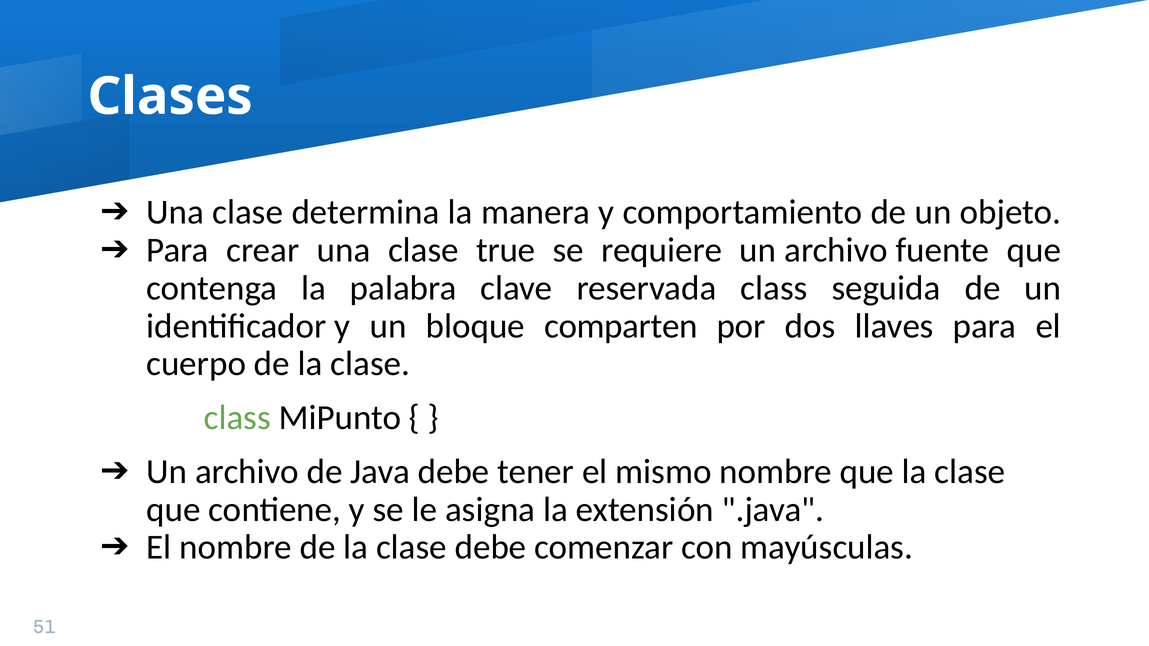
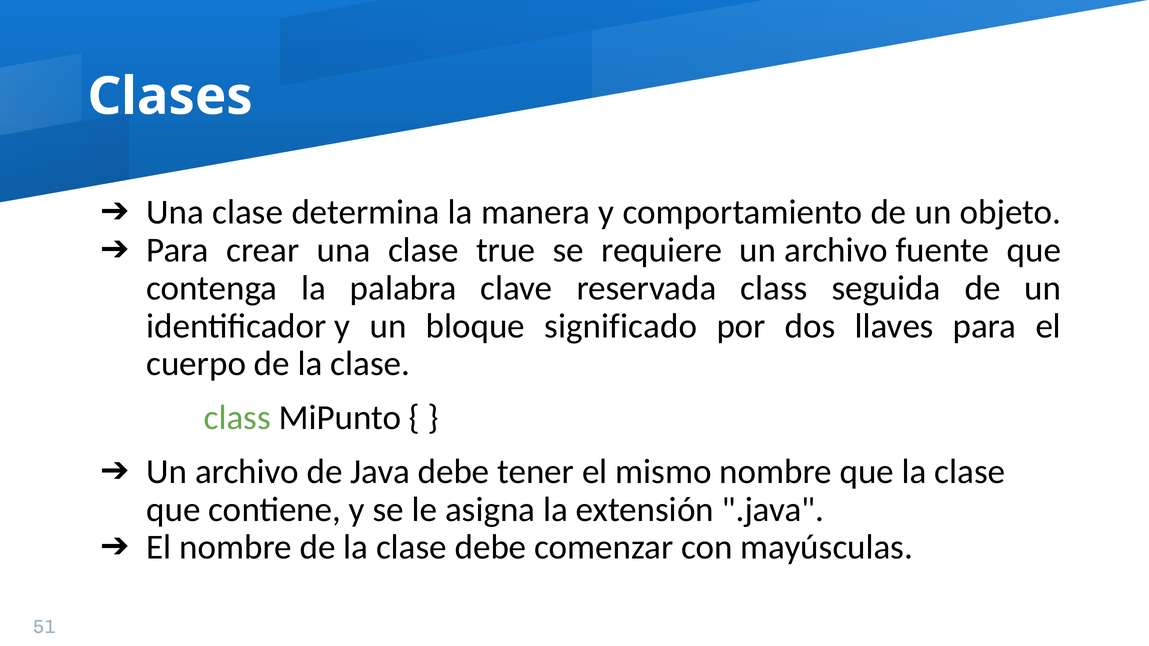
comparten: comparten -> significado
